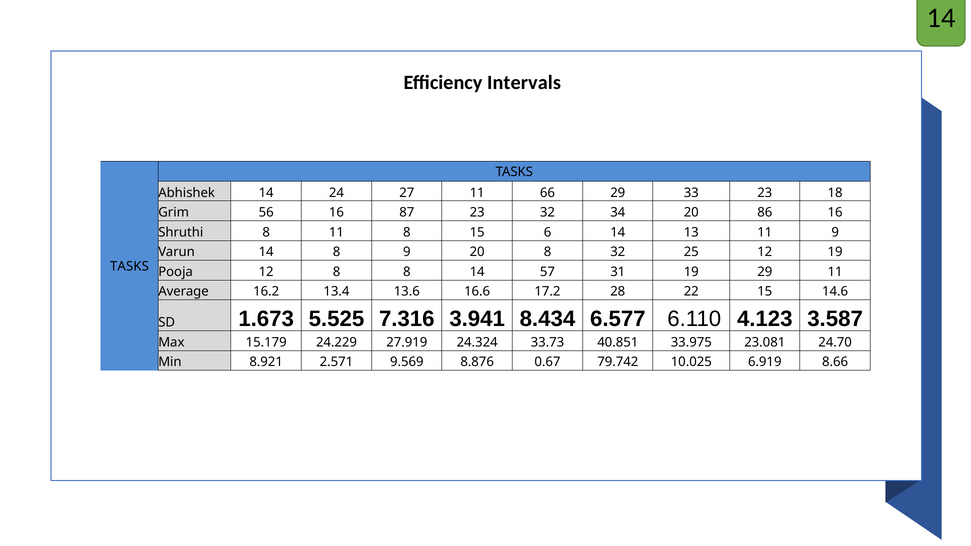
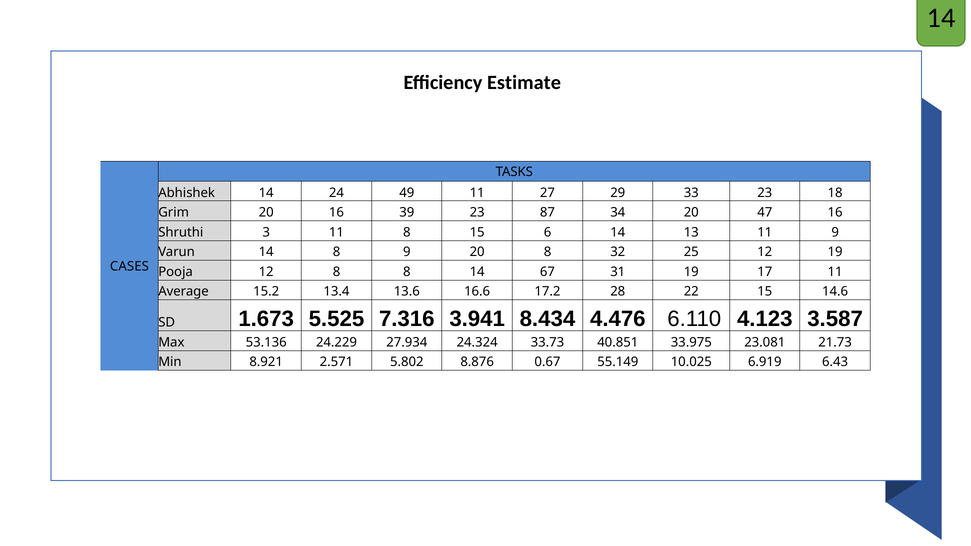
Intervals: Intervals -> Estimate
27: 27 -> 49
66: 66 -> 27
56 at (266, 213): 56 -> 20
87: 87 -> 39
23 32: 32 -> 87
86: 86 -> 47
8 at (266, 232): 8 -> 3
TASKS at (129, 267): TASKS -> CASES
57: 57 -> 67
19 29: 29 -> 17
16.2: 16.2 -> 15.2
6.577: 6.577 -> 4.476
15.179: 15.179 -> 53.136
27.919: 27.919 -> 27.934
24.70: 24.70 -> 21.73
9.569: 9.569 -> 5.802
79.742: 79.742 -> 55.149
8.66: 8.66 -> 6.43
